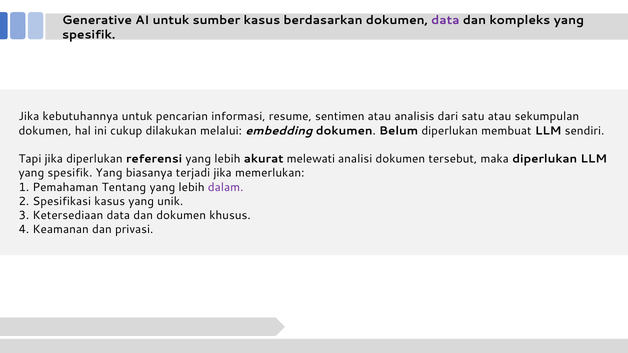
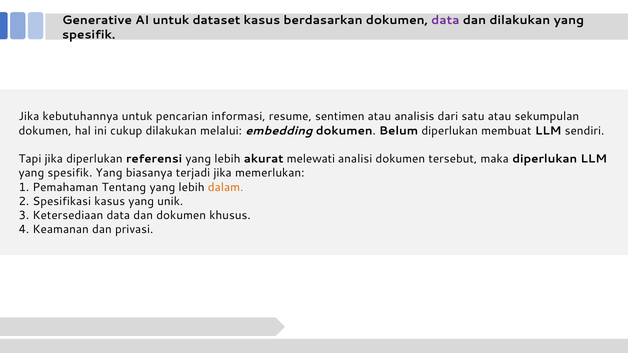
sumber: sumber -> dataset
dan kompleks: kompleks -> dilakukan
dalam colour: purple -> orange
